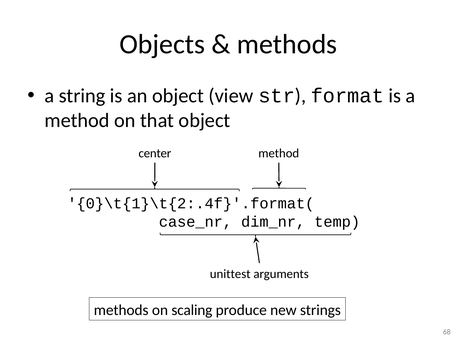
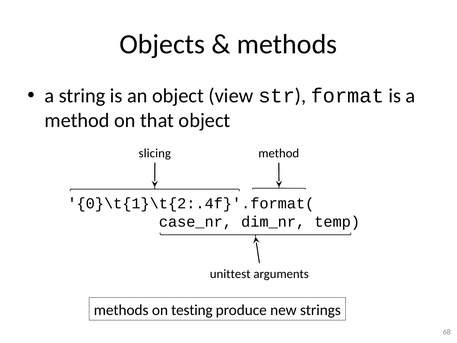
center: center -> slicing
scaling: scaling -> testing
